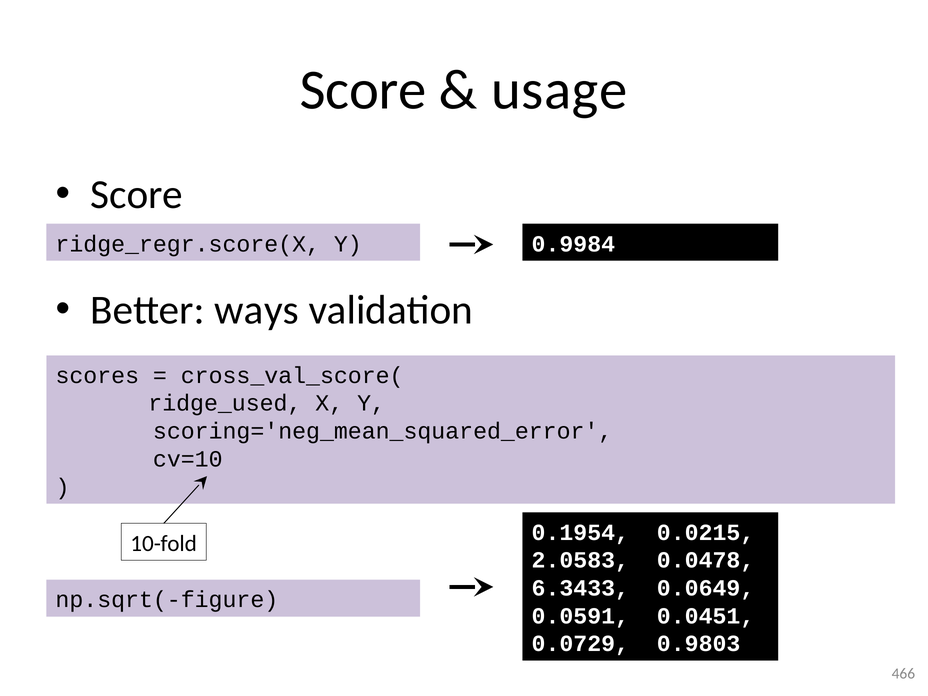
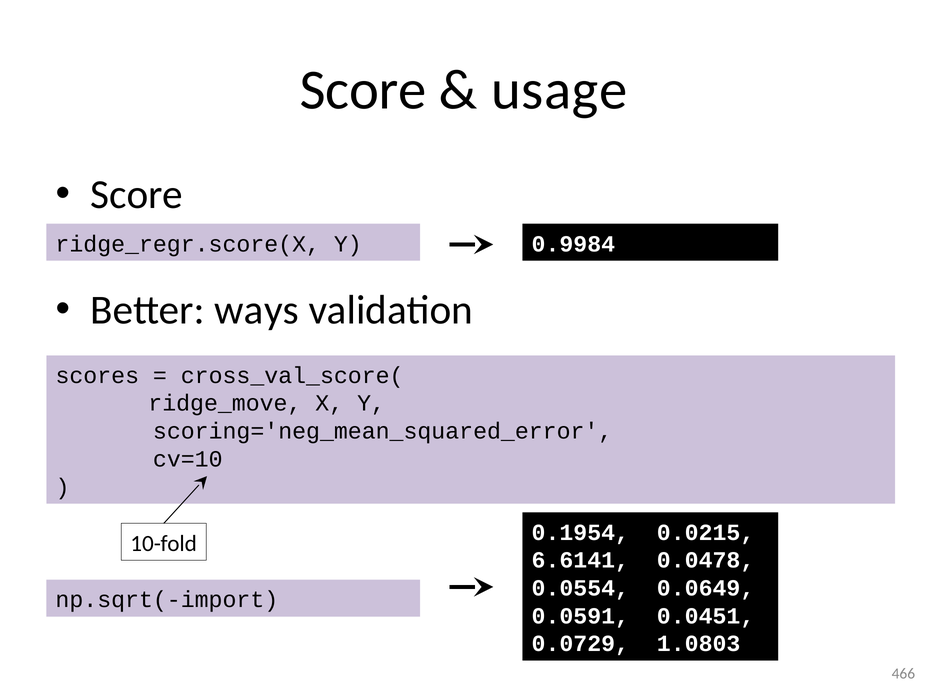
ridge_used: ridge_used -> ridge_move
2.0583: 2.0583 -> 6.6141
6.3433: 6.3433 -> 0.0554
np.sqrt(-figure: np.sqrt(-figure -> np.sqrt(-import
0.9803: 0.9803 -> 1.0803
